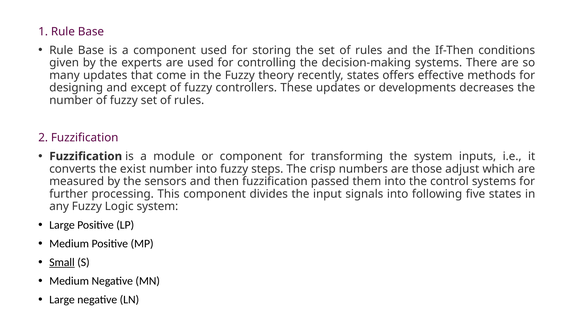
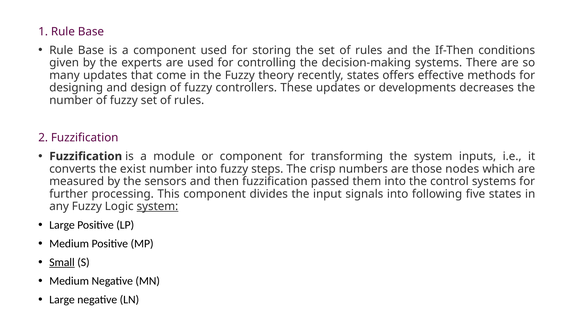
except: except -> design
adjust: adjust -> nodes
system at (157, 207) underline: none -> present
